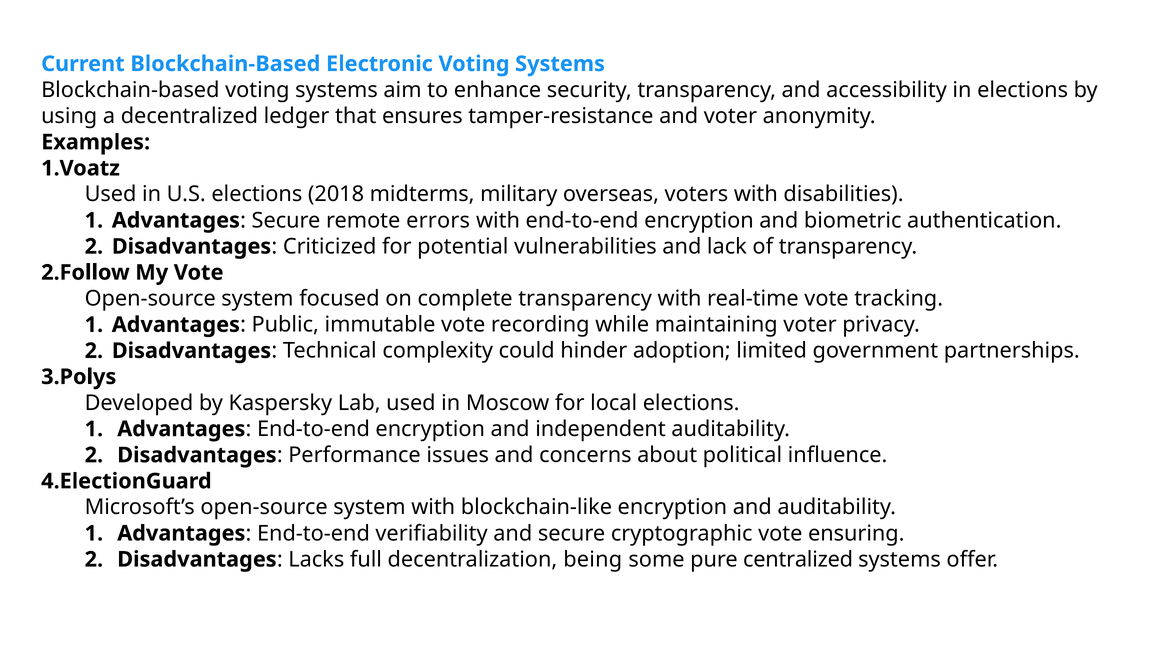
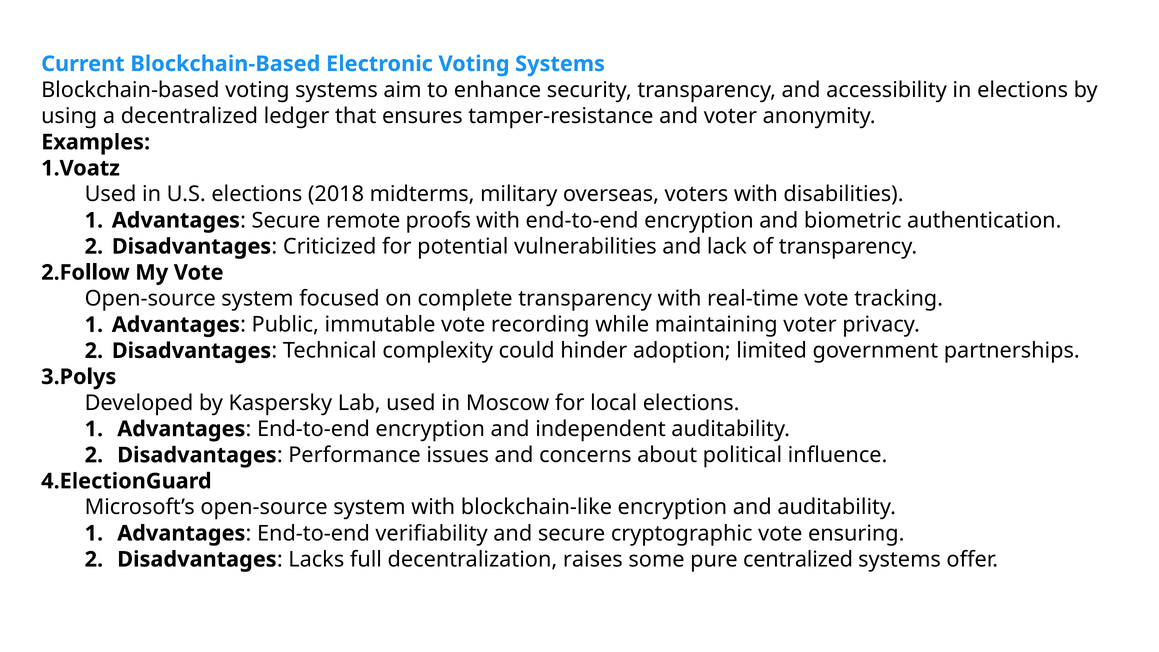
errors: errors -> proofs
being: being -> raises
